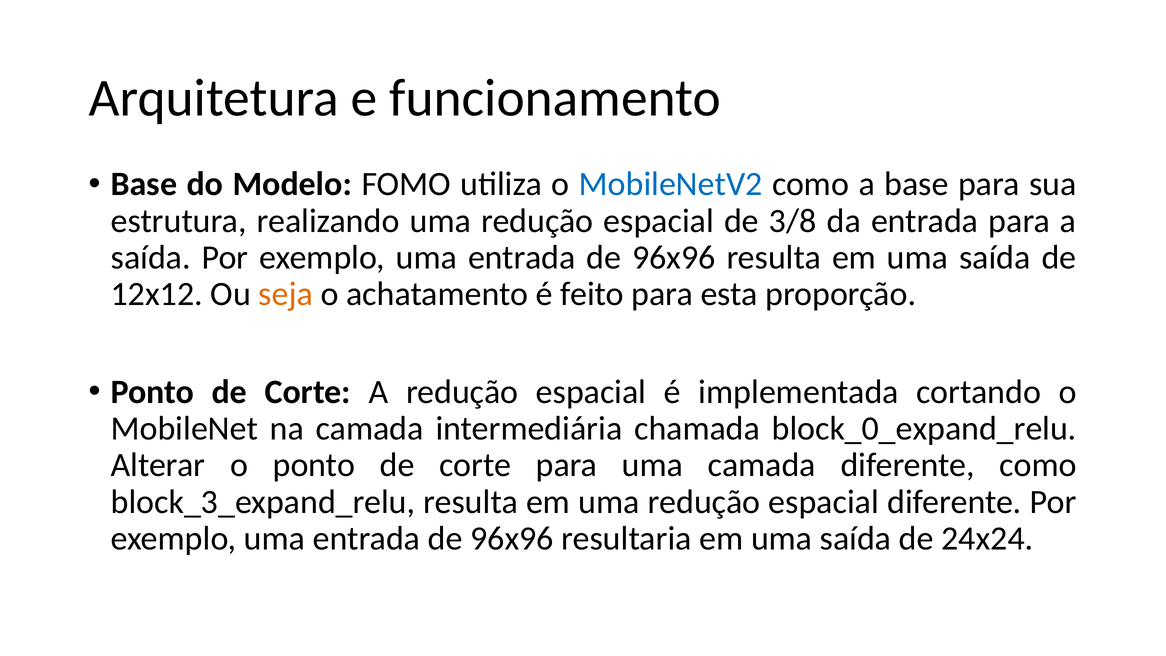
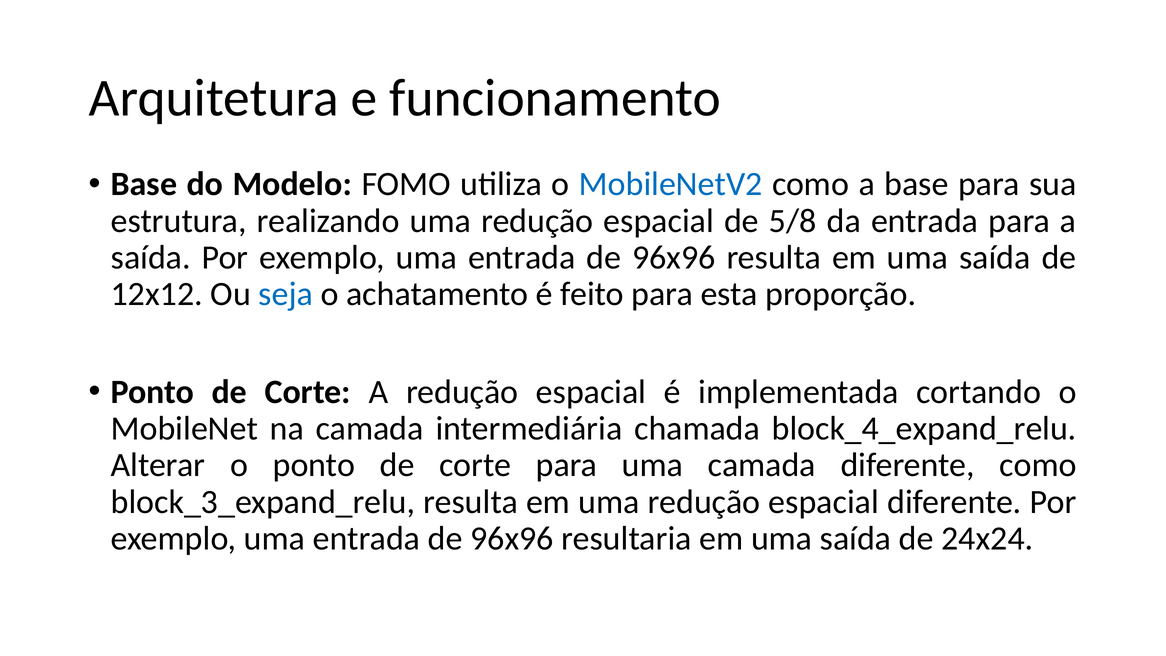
3/8: 3/8 -> 5/8
seja colour: orange -> blue
block_0_expand_relu: block_0_expand_relu -> block_4_expand_relu
